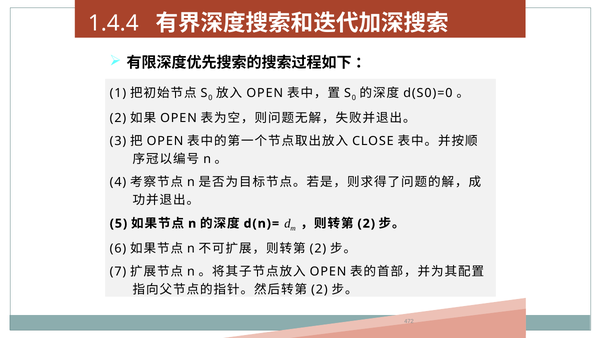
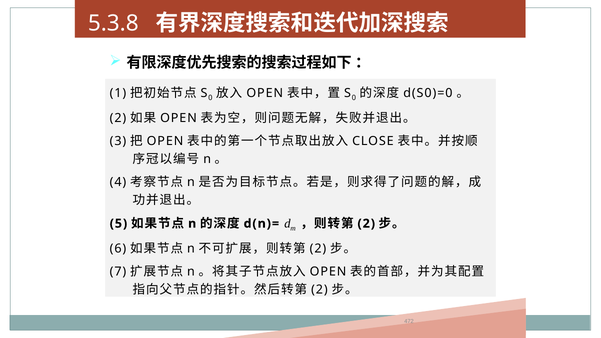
1.4.4: 1.4.4 -> 5.3.8
